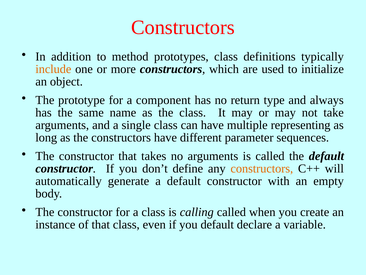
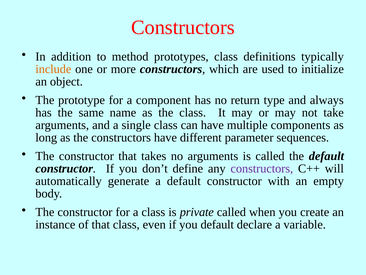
representing: representing -> components
constructors at (262, 168) colour: orange -> purple
calling: calling -> private
